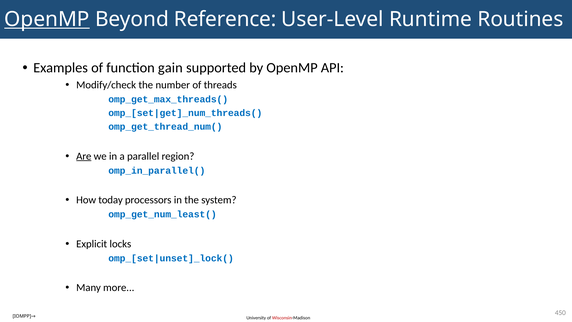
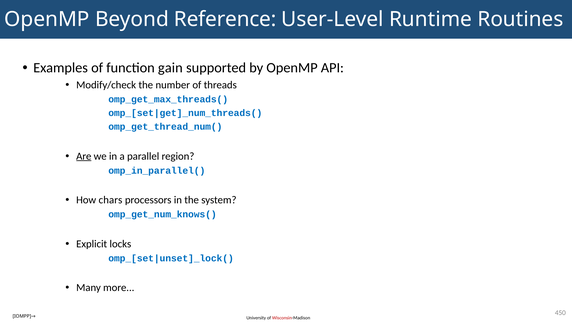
OpenMP at (47, 19) underline: present -> none
today: today -> chars
omp_get_num_least(: omp_get_num_least( -> omp_get_num_knows(
